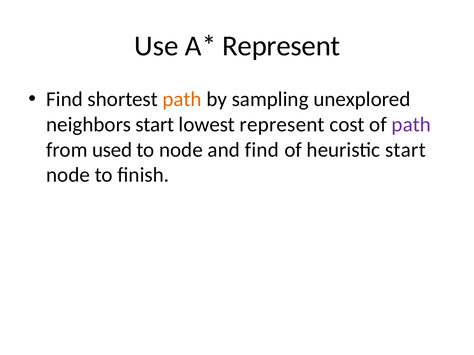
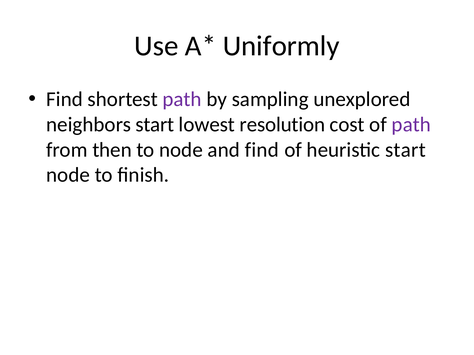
Represent at (281, 46): Represent -> Uniformly
path at (182, 99) colour: orange -> purple
lowest represent: represent -> resolution
used: used -> then
